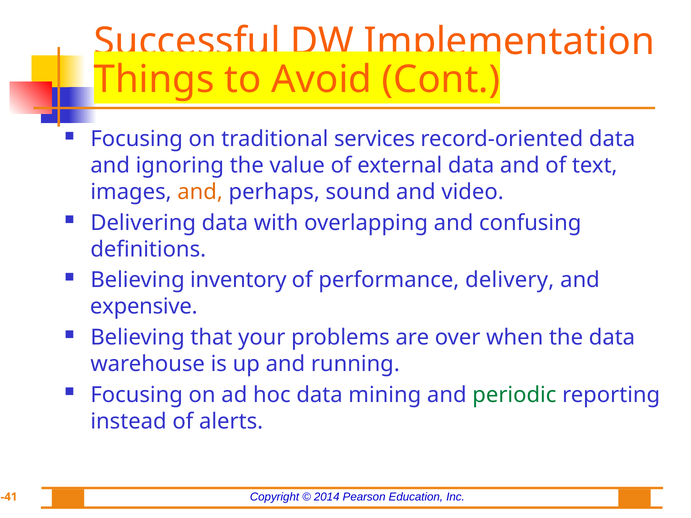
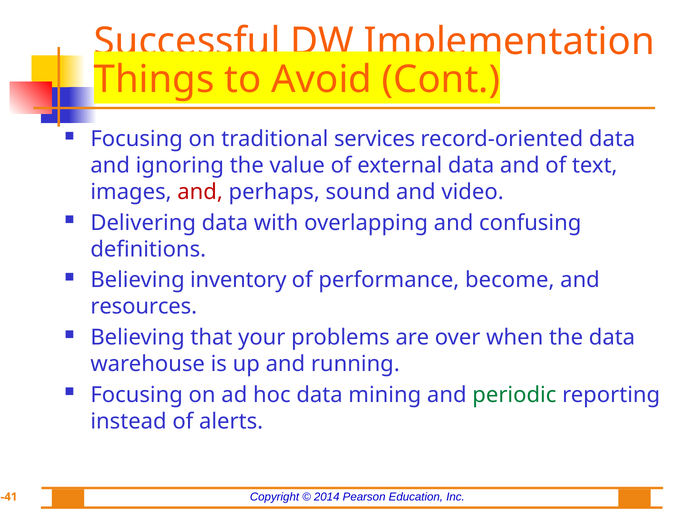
and at (200, 192) colour: orange -> red
delivery: delivery -> become
expensive: expensive -> resources
